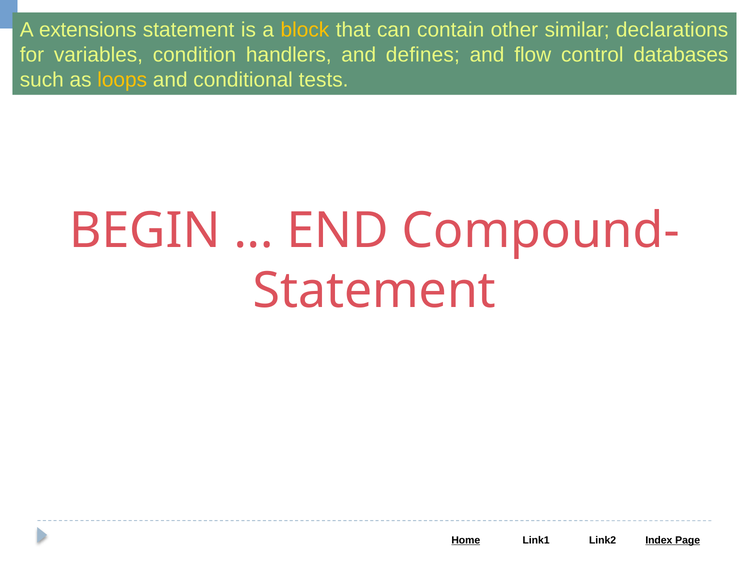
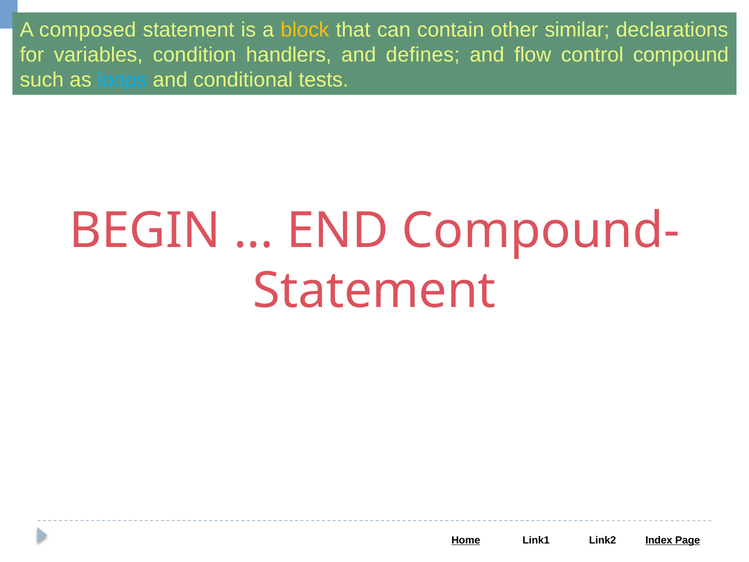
extensions: extensions -> composed
databases: databases -> compound
loops colour: yellow -> light blue
